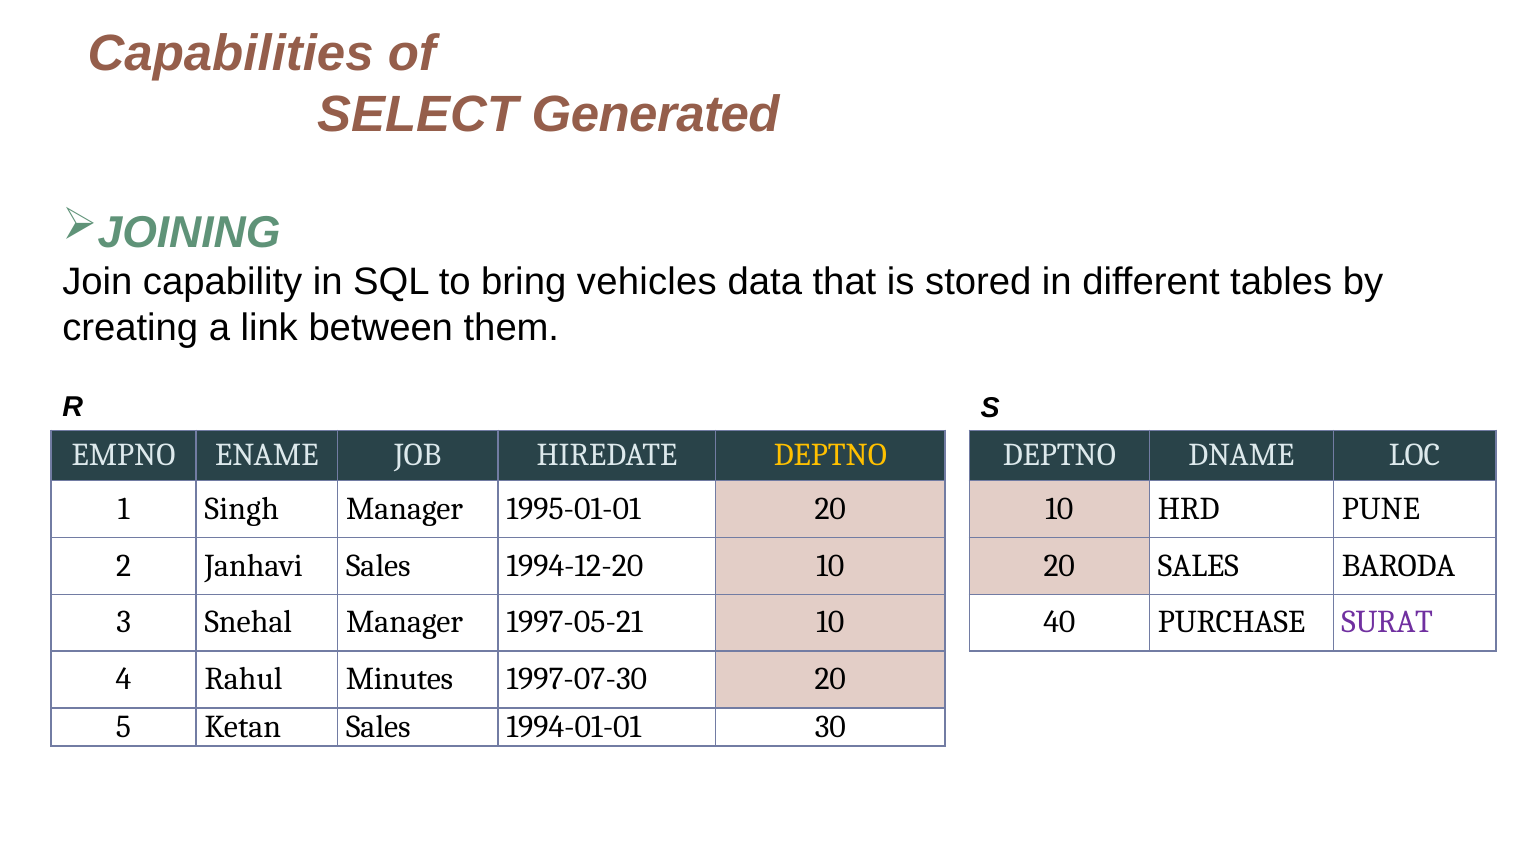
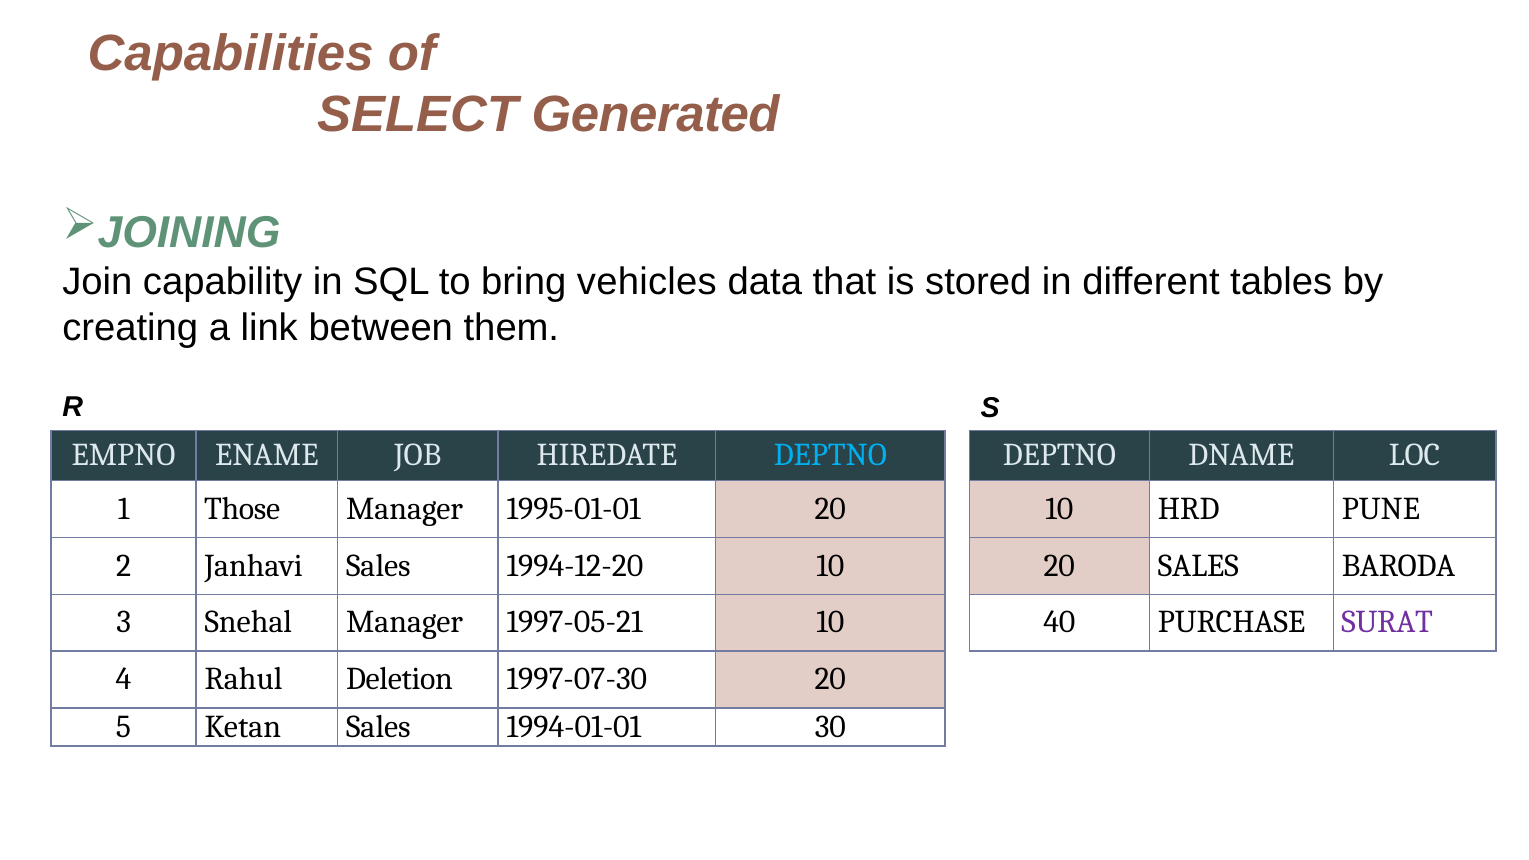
DEPTNO at (830, 455) colour: yellow -> light blue
Singh: Singh -> Those
Minutes: Minutes -> Deletion
